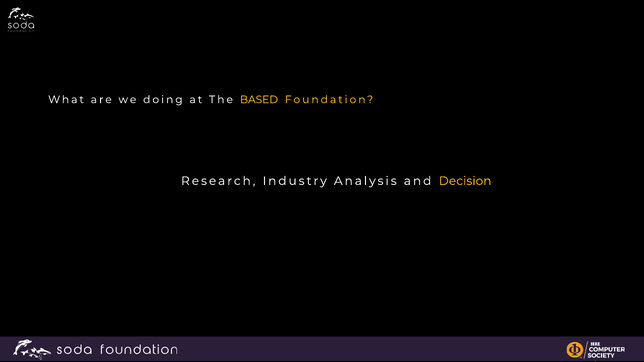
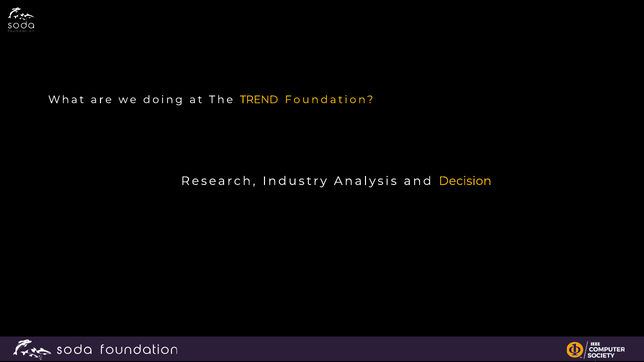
BASED: BASED -> TREND
